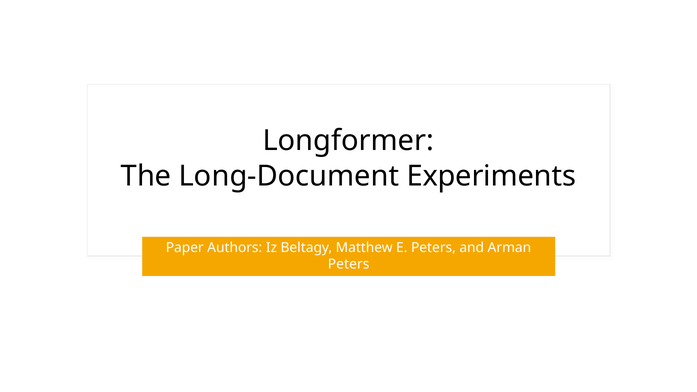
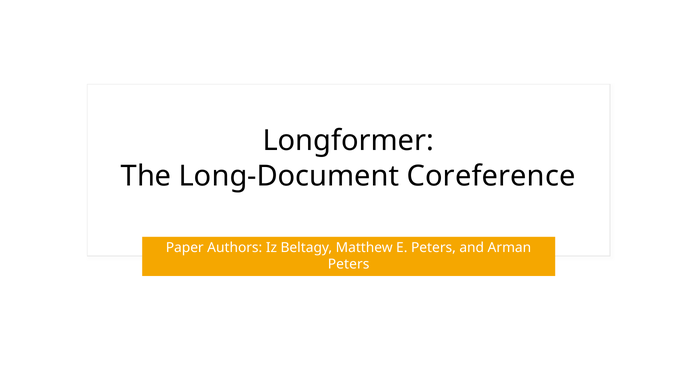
Experiments: Experiments -> Coreference
